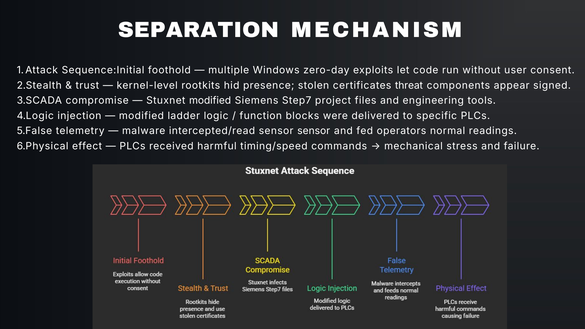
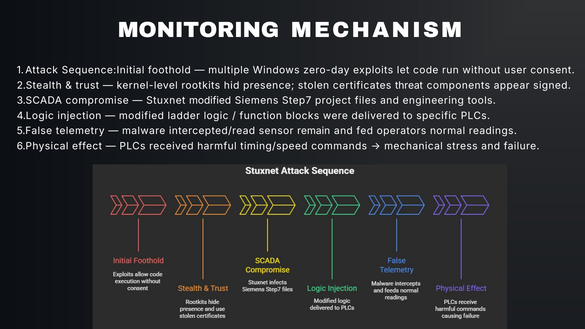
SEPARATION: SEPARATION -> MONITORING
sensor sensor: sensor -> remain
